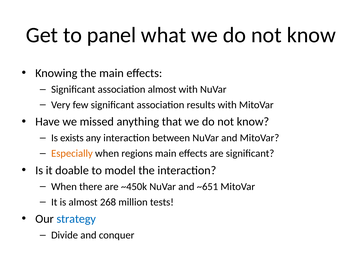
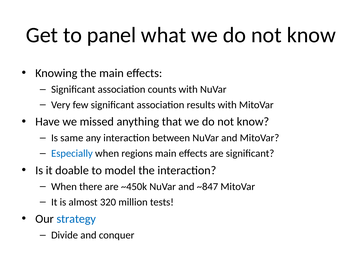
association almost: almost -> counts
exists: exists -> same
Especially colour: orange -> blue
~651: ~651 -> ~847
268: 268 -> 320
